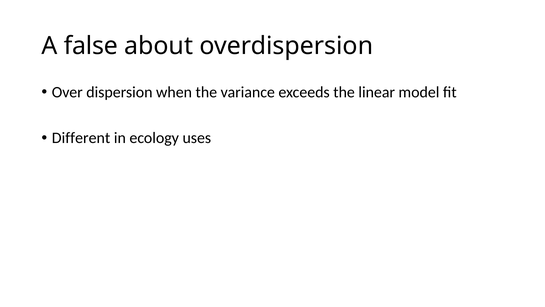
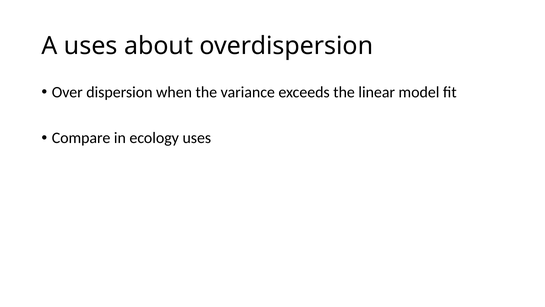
A false: false -> uses
Different: Different -> Compare
